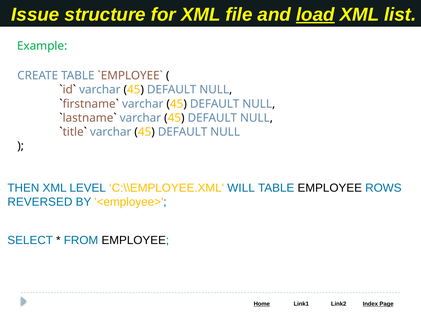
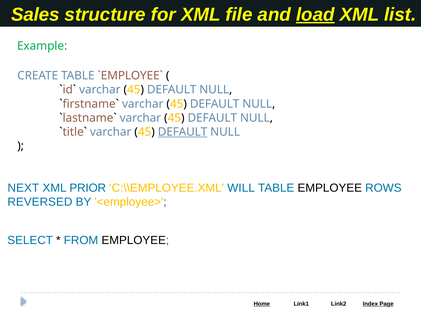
Issue: Issue -> Sales
DEFAULT at (183, 132) underline: none -> present
THEN: THEN -> NEXT
LEVEL: LEVEL -> PRIOR
